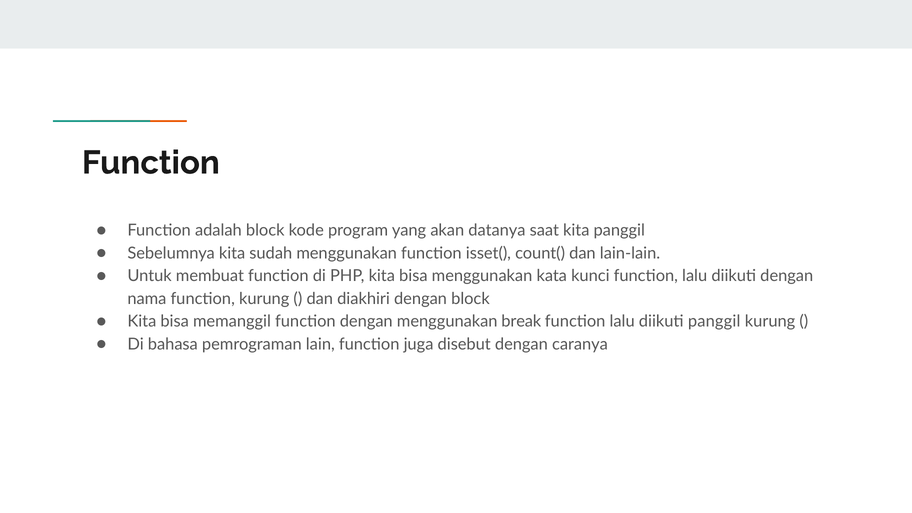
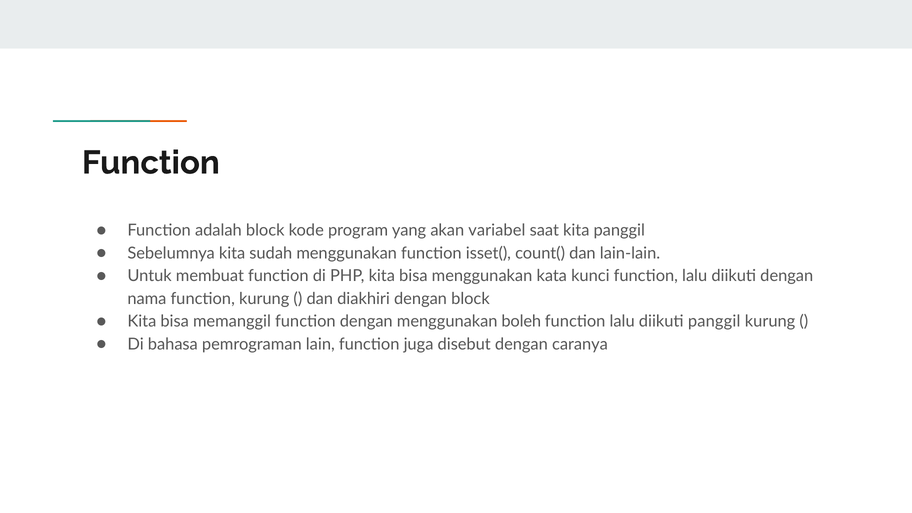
datanya: datanya -> variabel
break: break -> boleh
